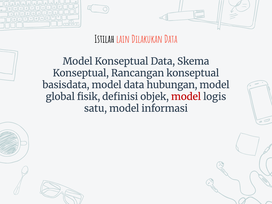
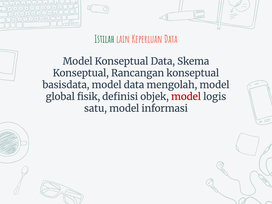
Istilah colour: black -> green
Dilakukan: Dilakukan -> Keperluan
hubungan: hubungan -> mengolah
